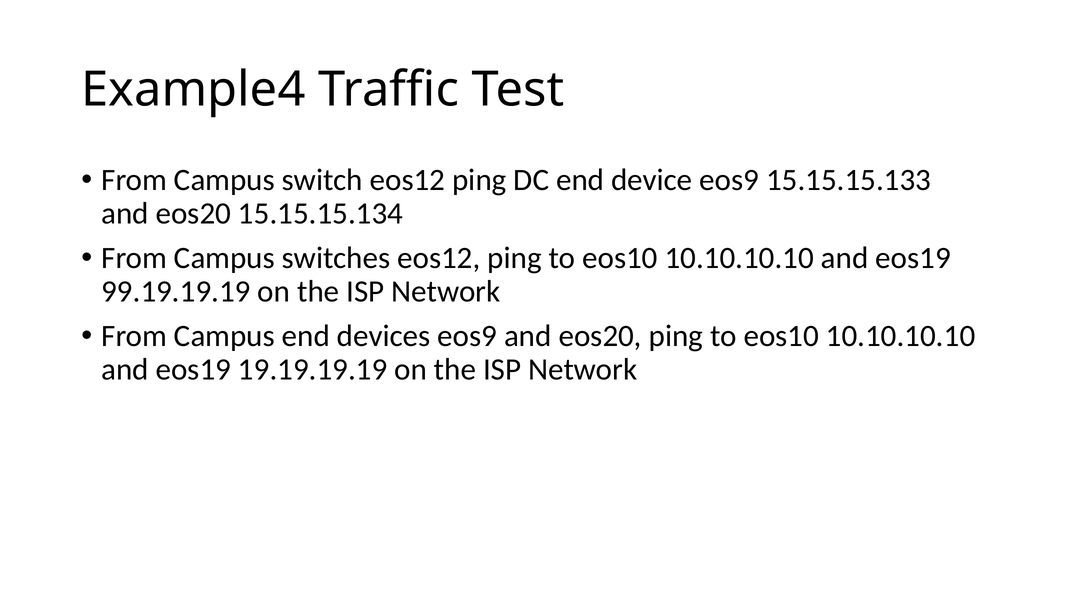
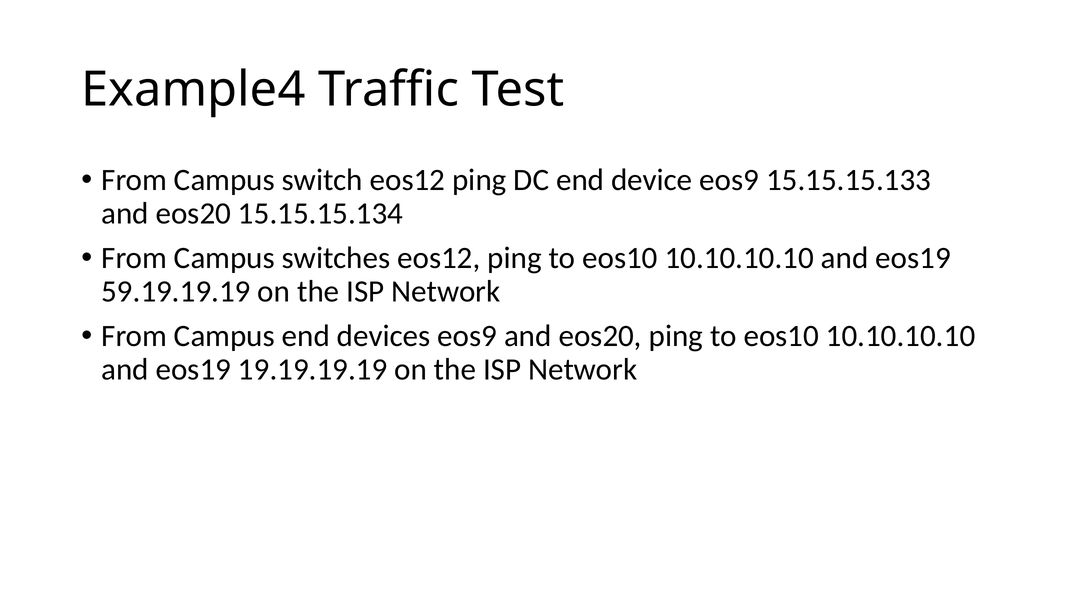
99.19.19.19: 99.19.19.19 -> 59.19.19.19
